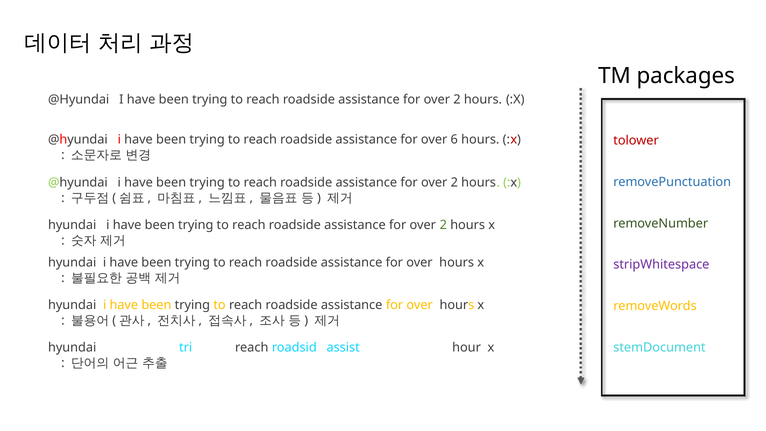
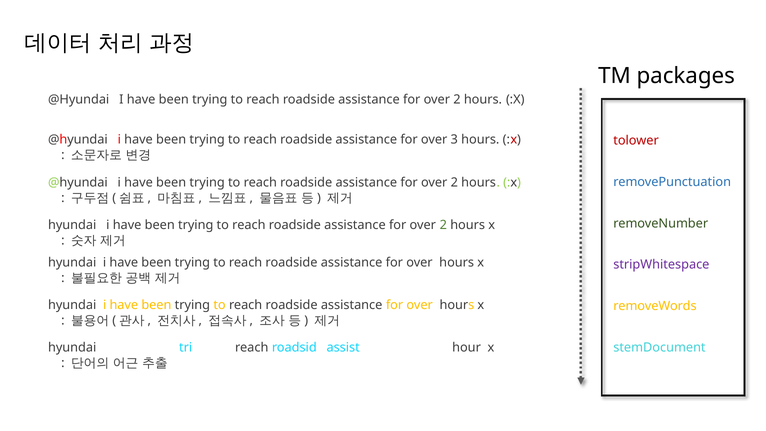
6: 6 -> 3
